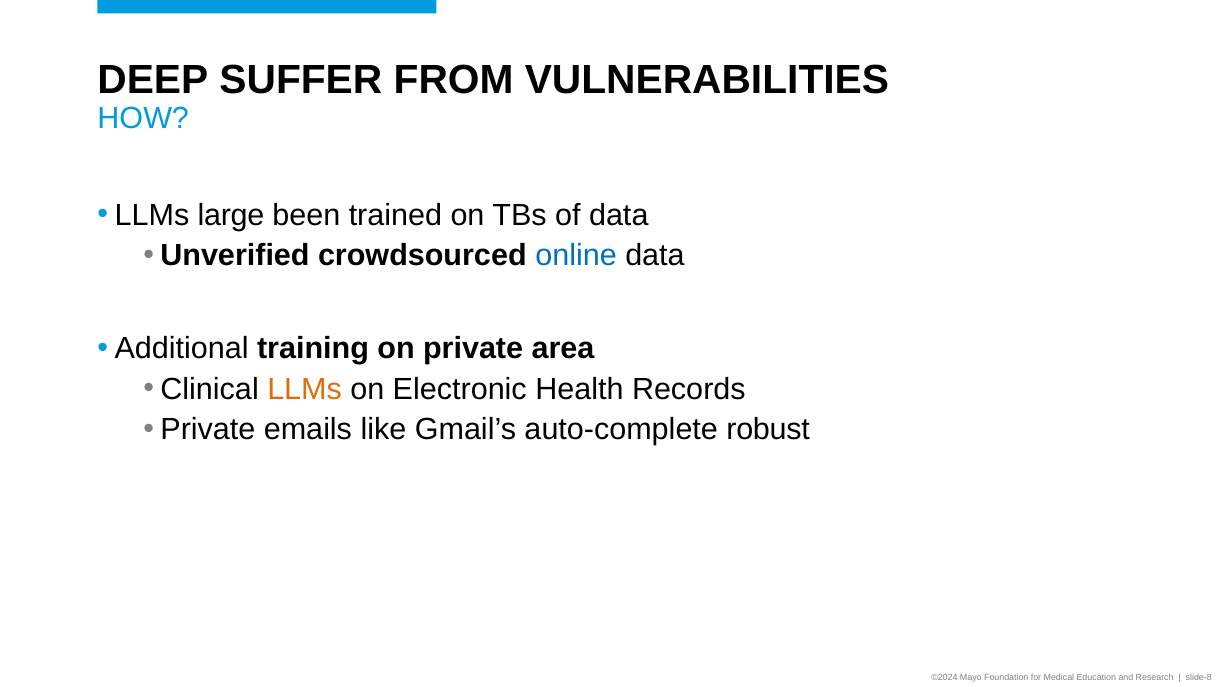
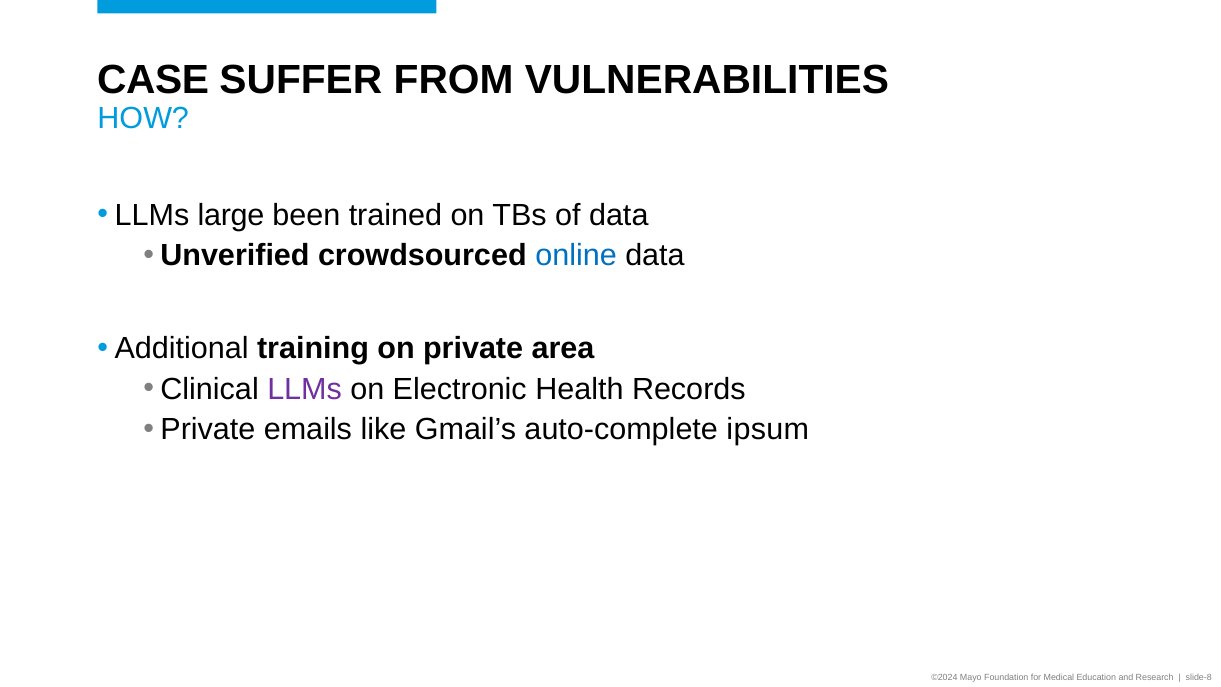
DEEP: DEEP -> CASE
LLMs at (305, 389) colour: orange -> purple
robust: robust -> ipsum
